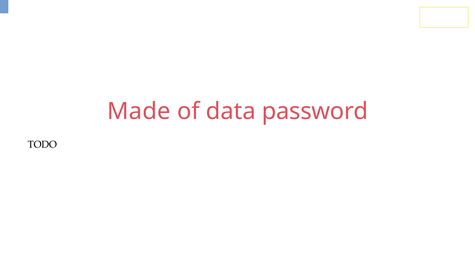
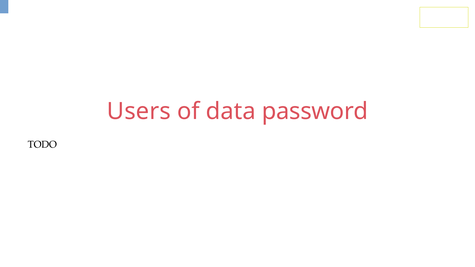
Made: Made -> Users
